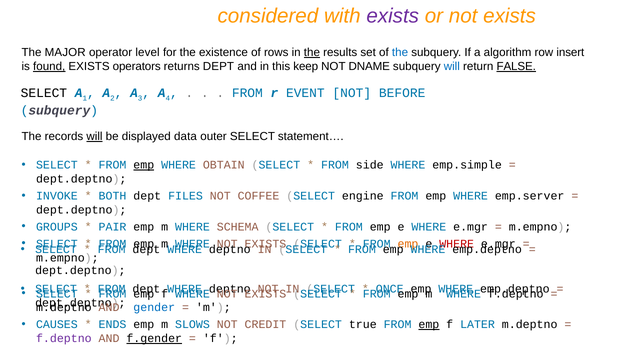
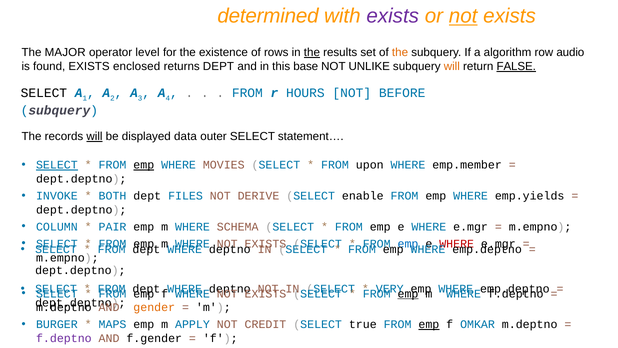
considered: considered -> determined
not at (463, 16) underline: none -> present
the at (400, 53) colour: blue -> orange
insert: insert -> audio
found underline: present -> none
operators: operators -> enclosed
keep: keep -> base
DNAME: DNAME -> UNLIKE
will at (452, 66) colour: blue -> orange
EVENT: EVENT -> HOURS
SELECT at (57, 165) underline: none -> present
OBTAIN: OBTAIN -> MOVIES
side: side -> upon
emp.simple: emp.simple -> emp.member
COFFEE: COFFEE -> DERIVE
engine: engine -> enable
emp.server: emp.server -> emp.yields
GROUPS: GROUPS -> COLUMN
emp at (408, 244) colour: orange -> blue
ONCE: ONCE -> VERY
emp at (408, 293) underline: none -> present
gender colour: blue -> orange
CAUSES: CAUSES -> BURGER
ENDS: ENDS -> MAPS
SLOWS: SLOWS -> APPLY
LATER: LATER -> OMKAR
f.gender underline: present -> none
